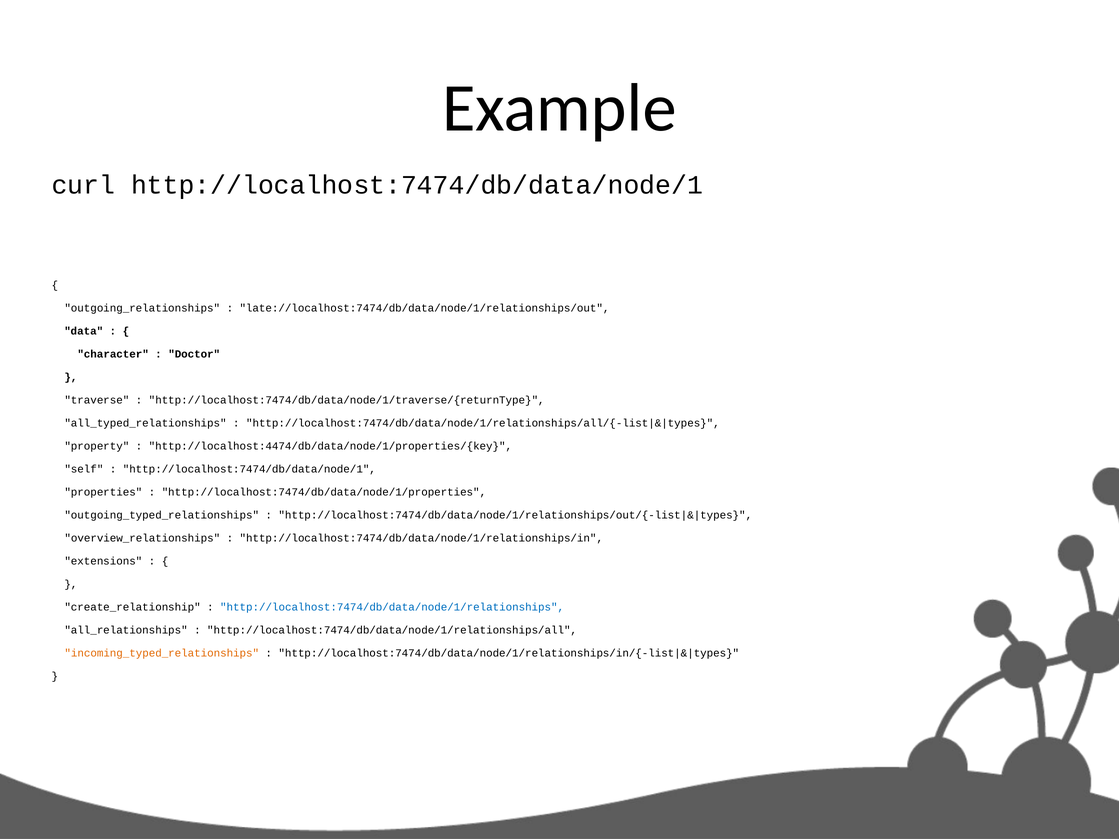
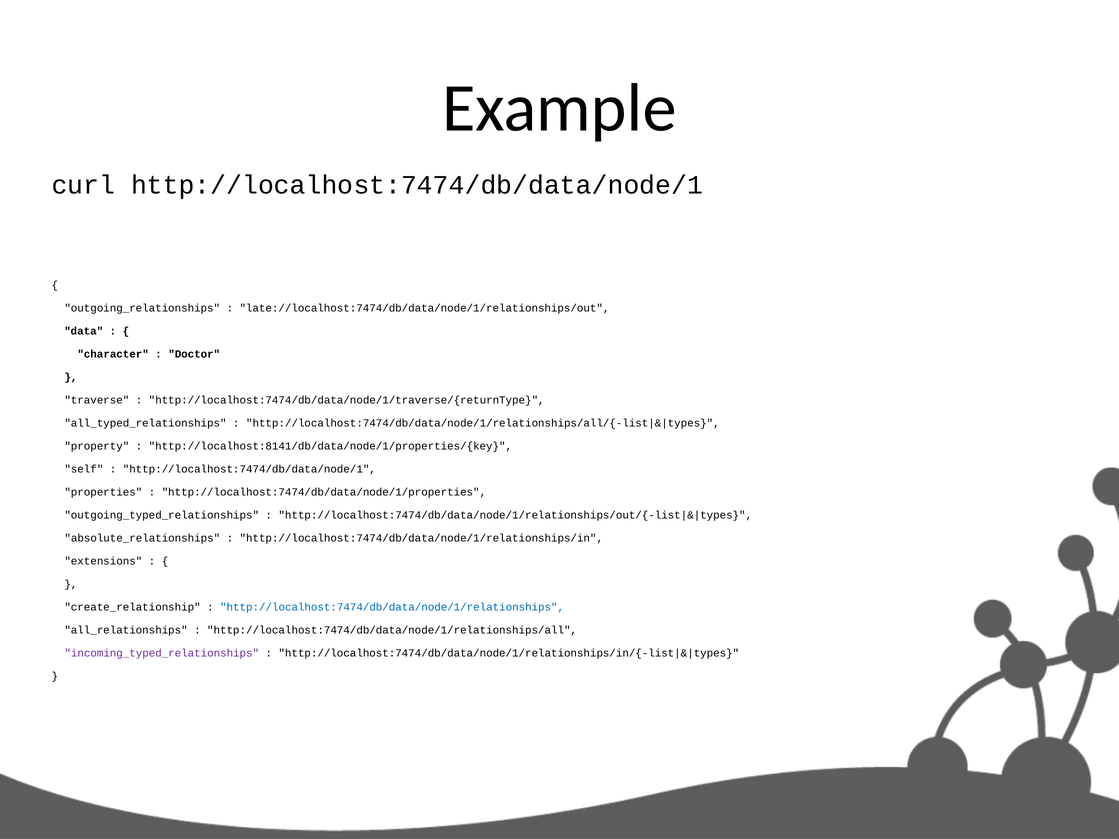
http://localhost:4474/db/data/node/1/properties/{key: http://localhost:4474/db/data/node/1/properties/{key -> http://localhost:8141/db/data/node/1/properties/{key
overview_relationships: overview_relationships -> absolute_relationships
incoming_typed_relationships colour: orange -> purple
